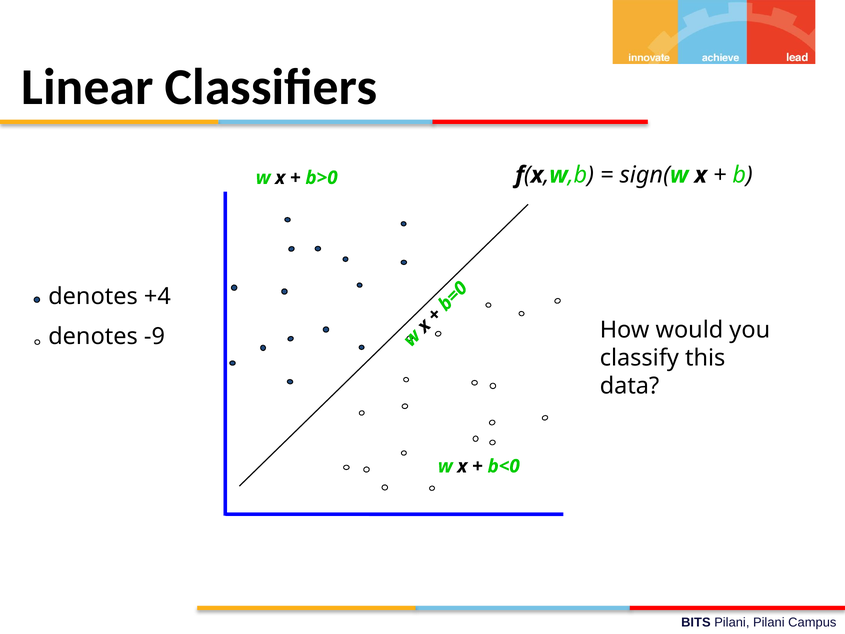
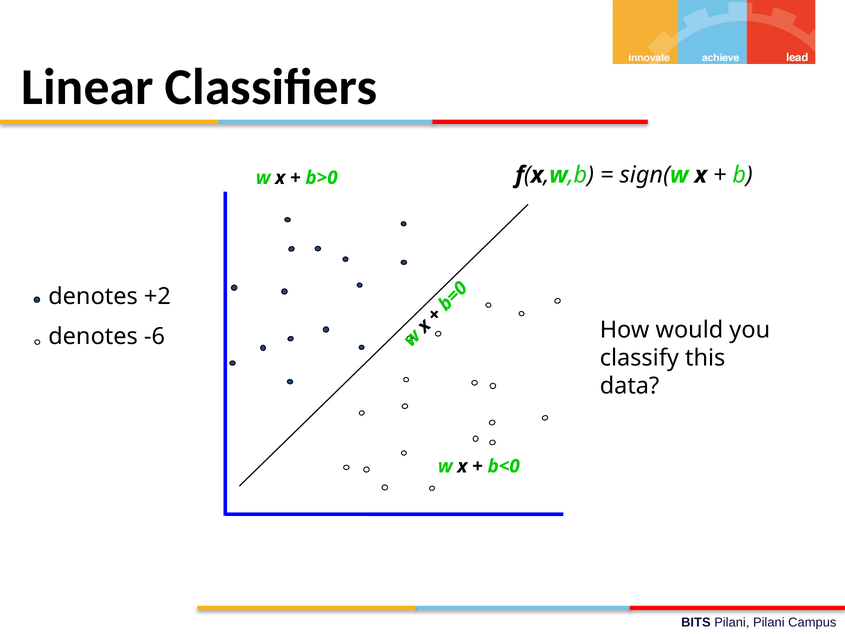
+4: +4 -> +2
-9: -9 -> -6
